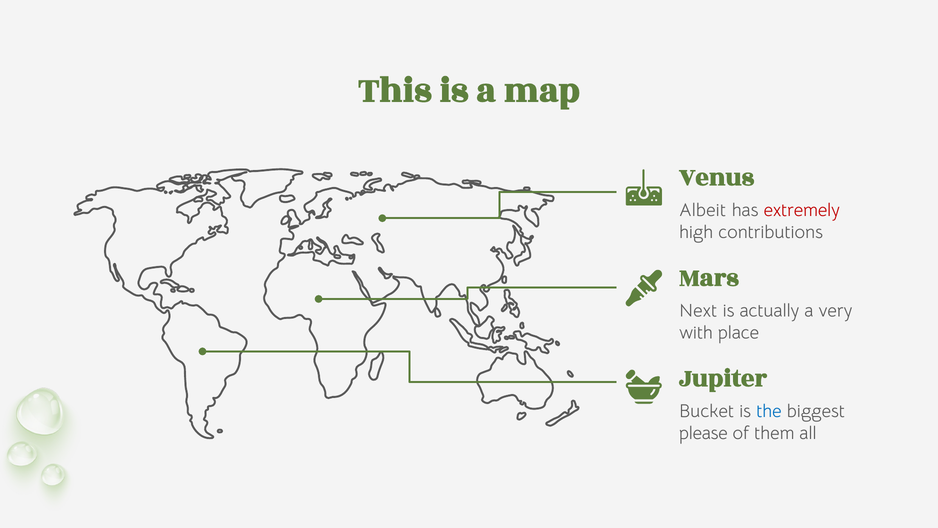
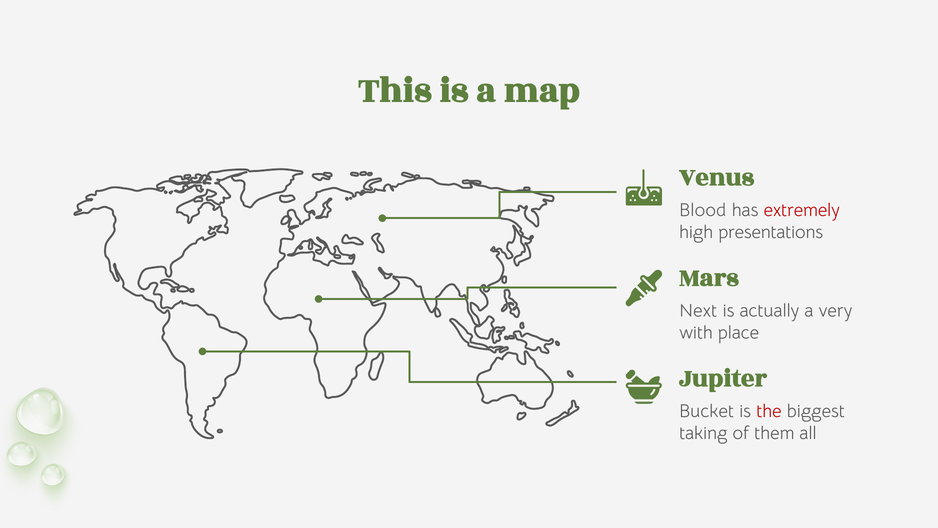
Albeit: Albeit -> Blood
contributions: contributions -> presentations
the colour: blue -> red
please: please -> taking
